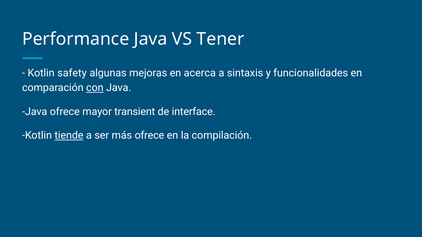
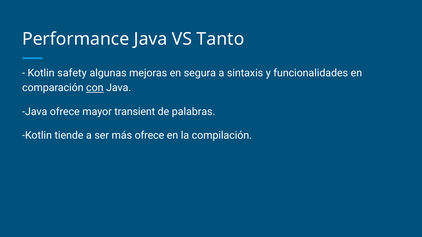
Tener: Tener -> Tanto
acerca: acerca -> segura
interface: interface -> palabras
tiende underline: present -> none
